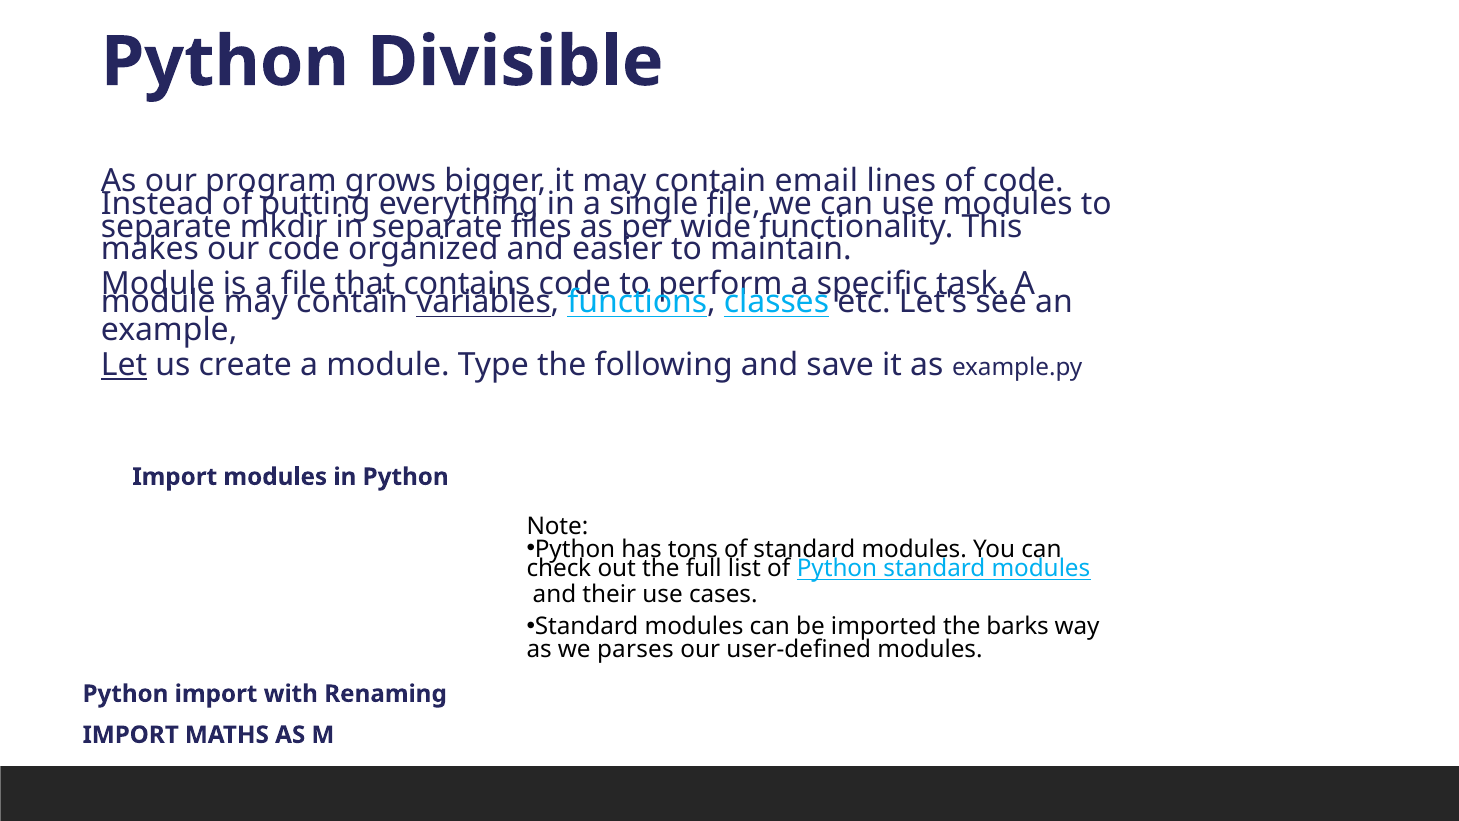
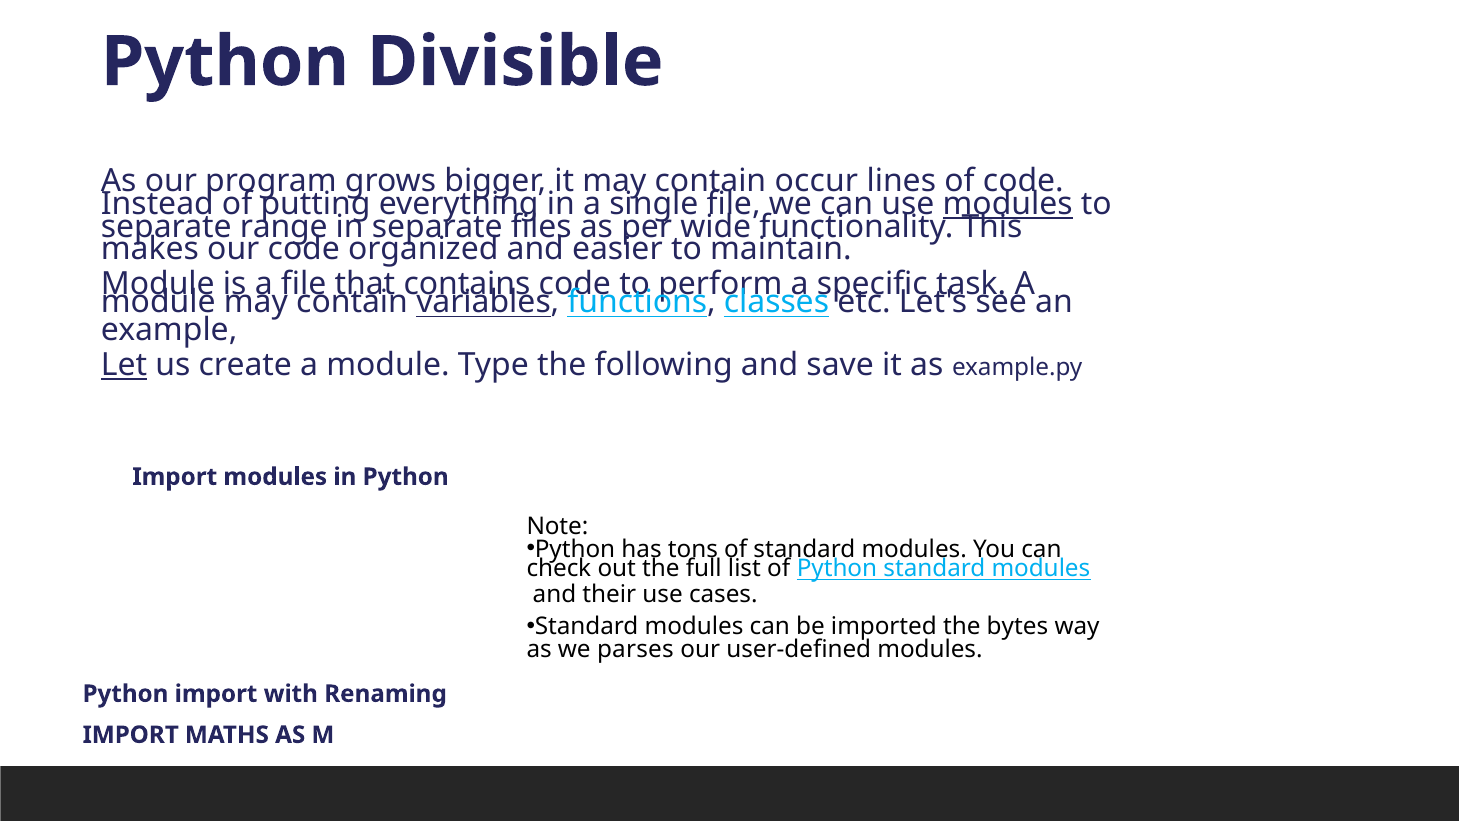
email: email -> occur
modules at (1008, 204) underline: none -> present
mkdir: mkdir -> range
barks: barks -> bytes
